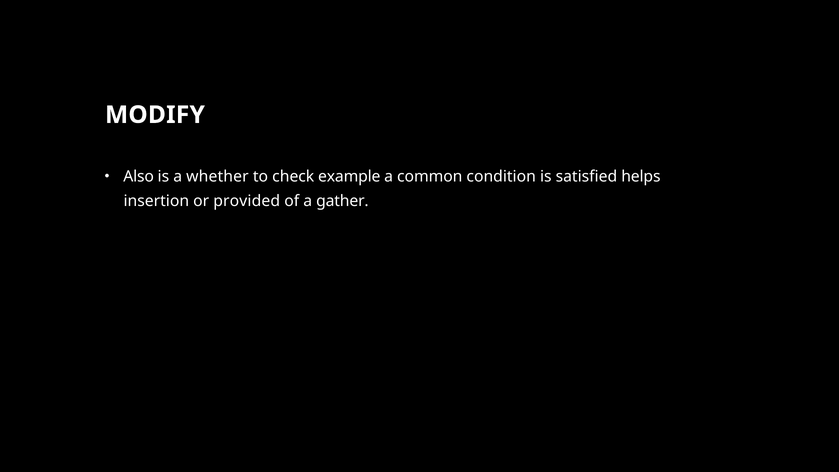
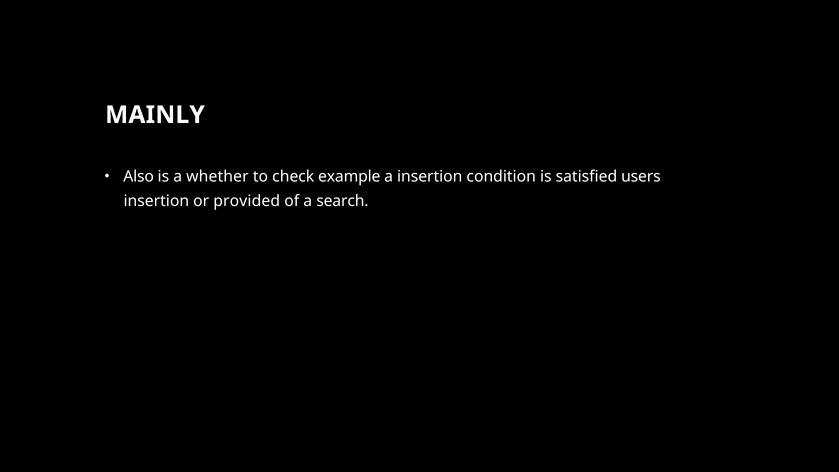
MODIFY: MODIFY -> MAINLY
a common: common -> insertion
helps: helps -> users
gather: gather -> search
